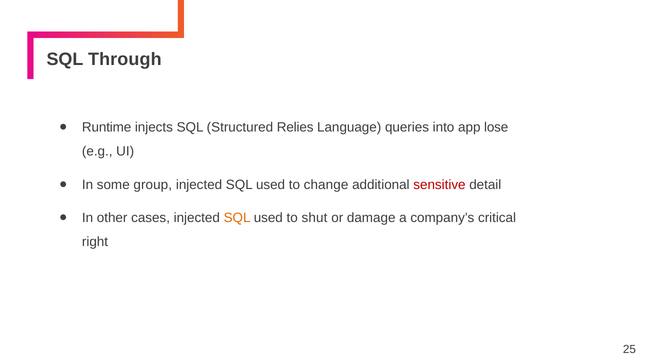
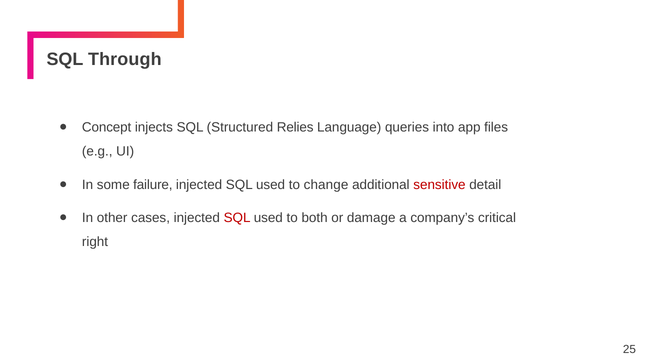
Runtime: Runtime -> Concept
lose: lose -> files
group: group -> failure
SQL at (237, 218) colour: orange -> red
shut: shut -> both
